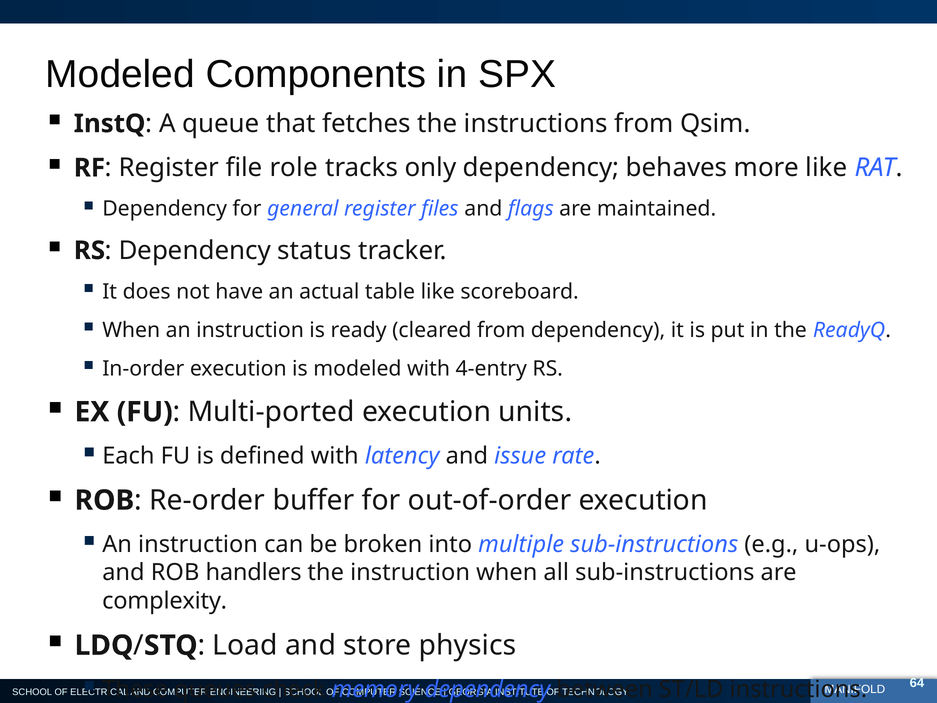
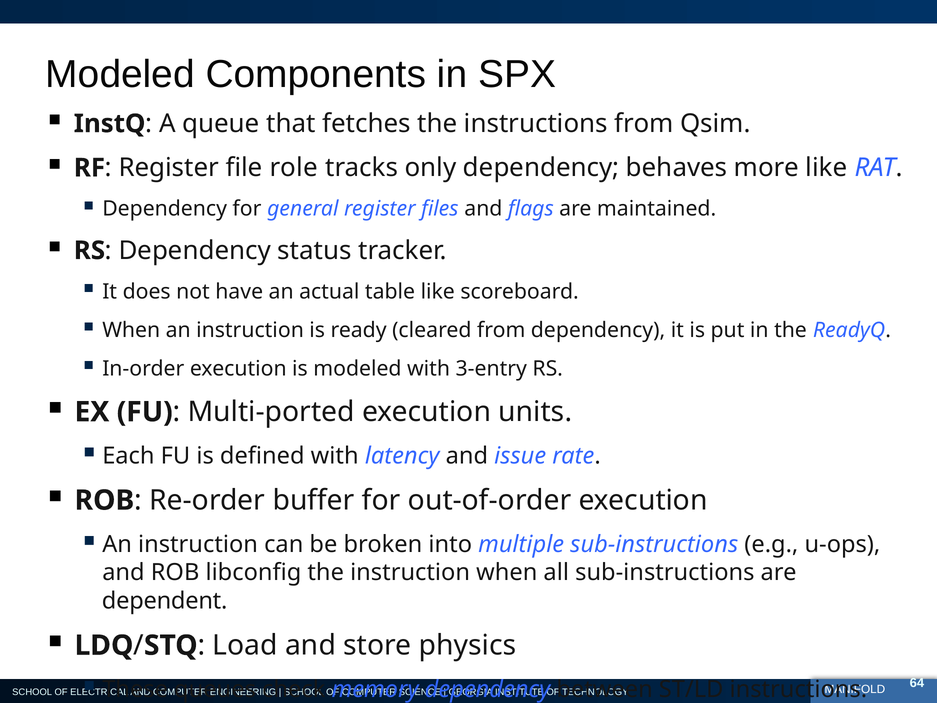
4-entry: 4-entry -> 3-entry
handlers: handlers -> libconfig
complexity: complexity -> dependent
